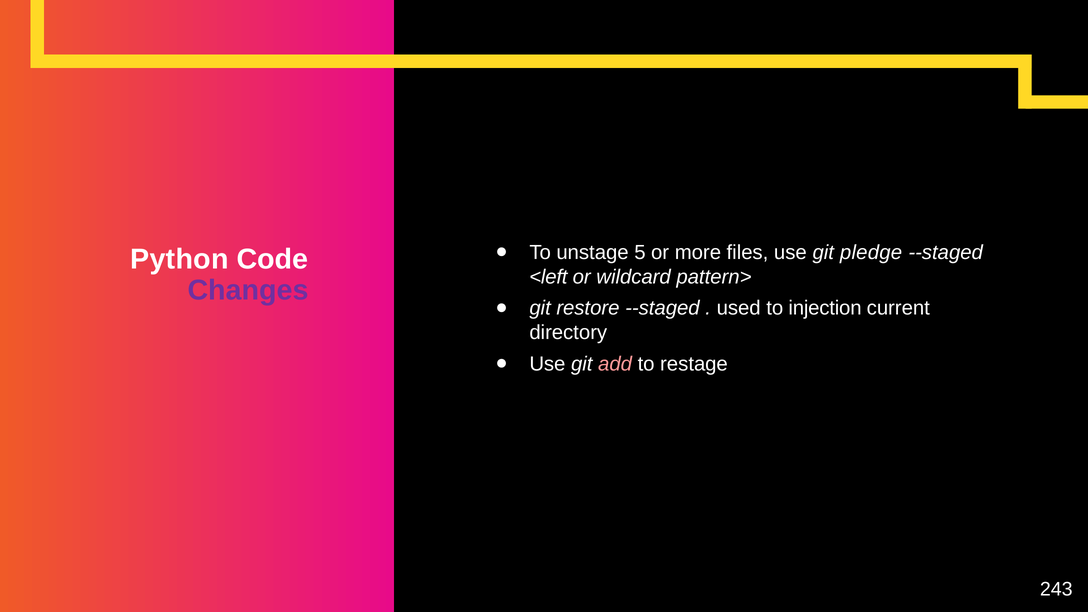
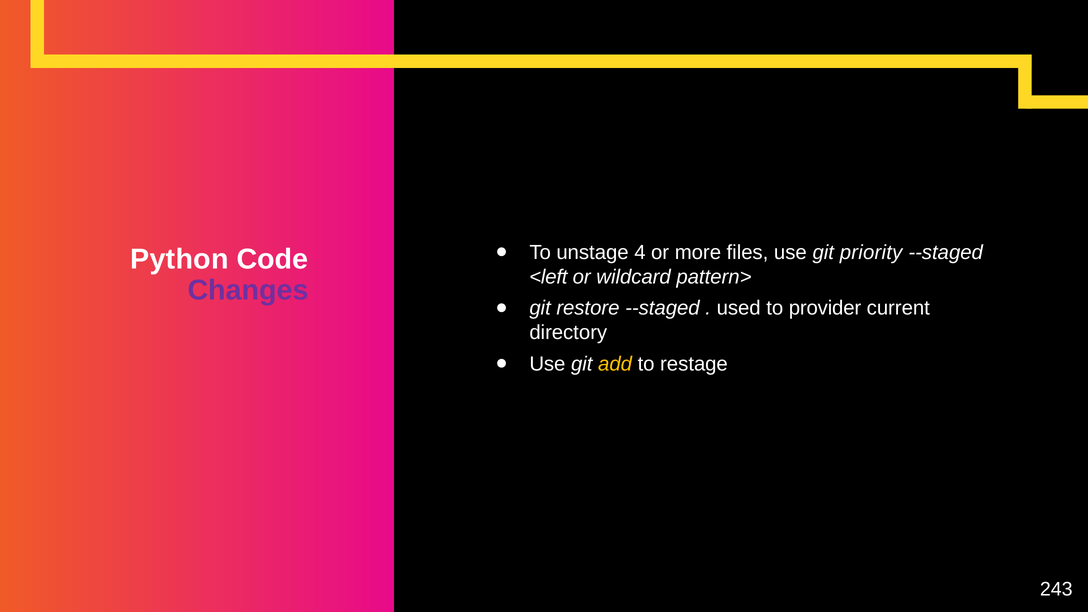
5: 5 -> 4
pledge: pledge -> priority
injection: injection -> provider
add colour: pink -> yellow
